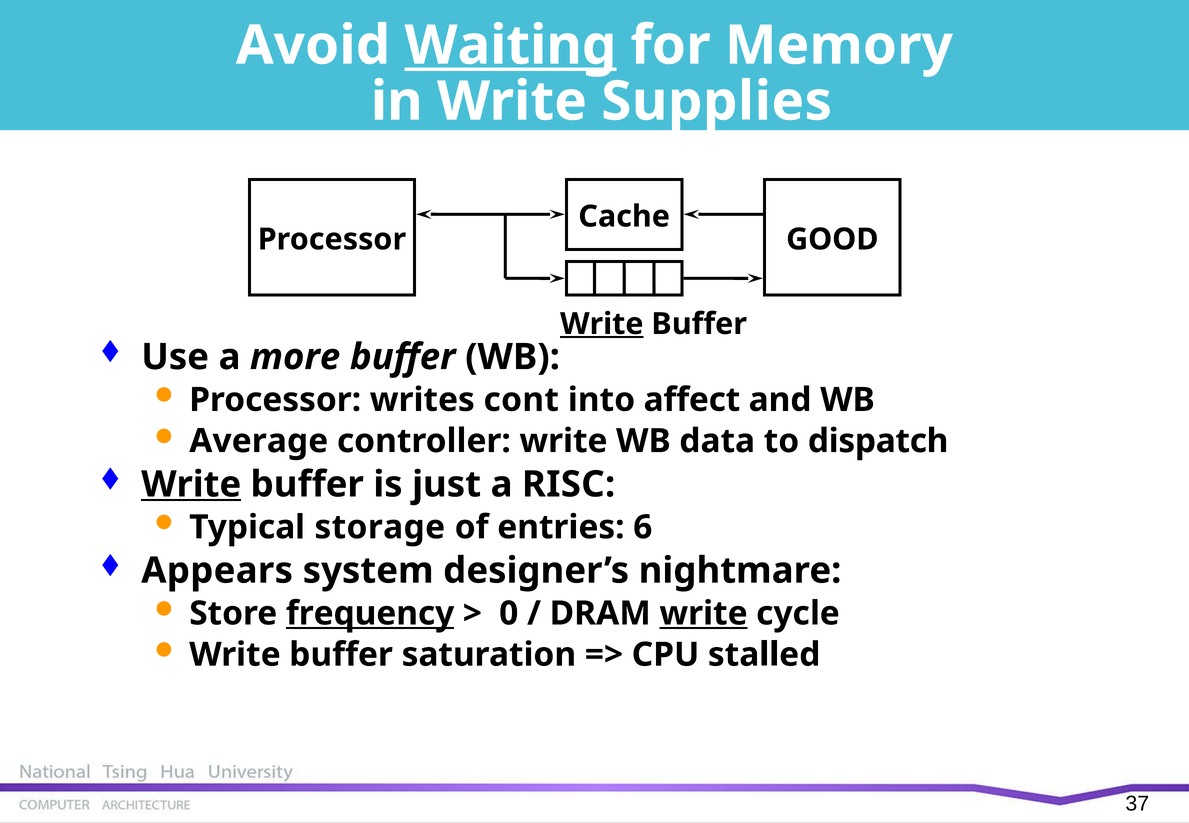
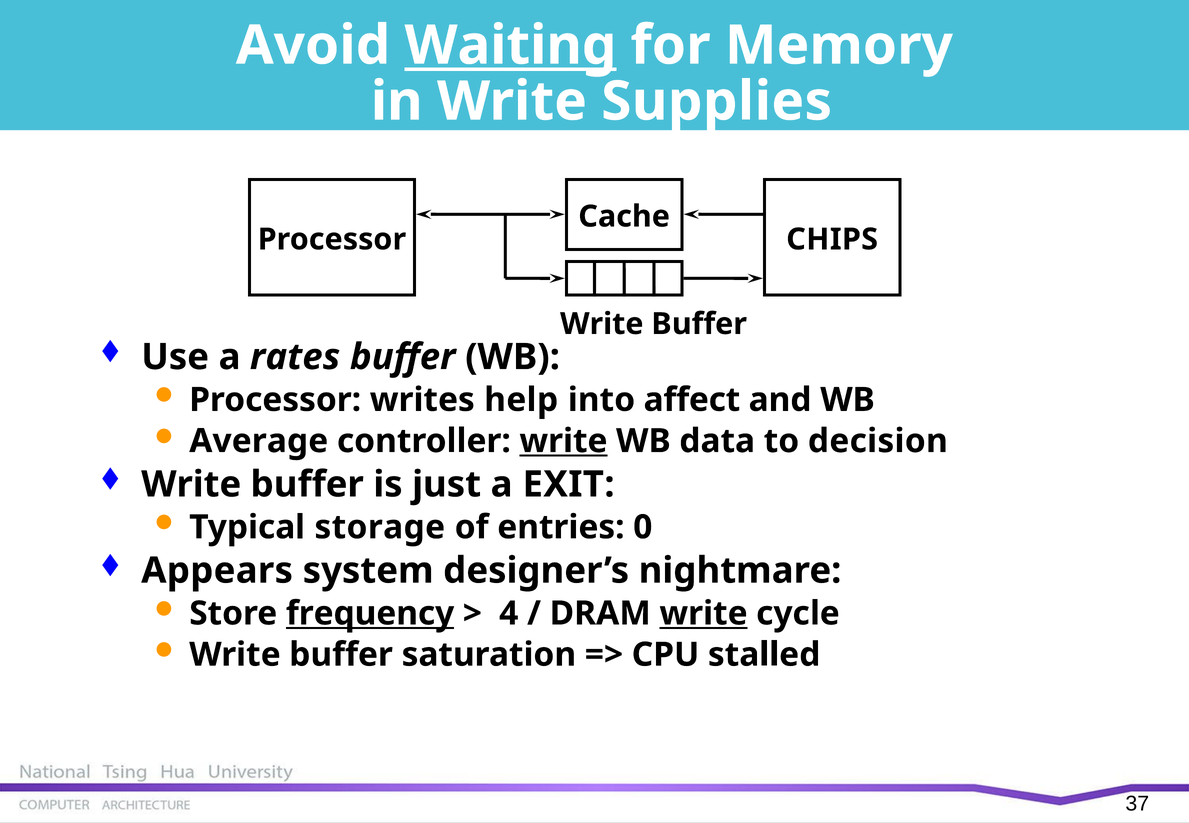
GOOD: GOOD -> CHIPS
Write at (602, 324) underline: present -> none
more: more -> rates
cont: cont -> help
write at (563, 441) underline: none -> present
dispatch: dispatch -> decision
Write at (191, 484) underline: present -> none
RISC: RISC -> EXIT
6: 6 -> 0
0: 0 -> 4
